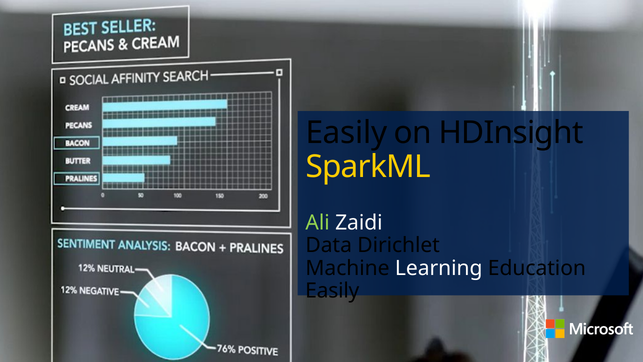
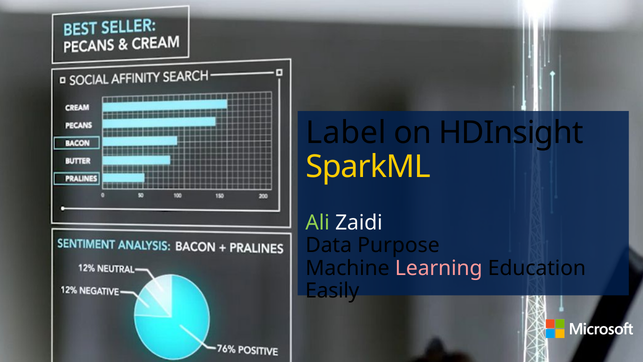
Easily at (346, 133): Easily -> Label
Dirichlet: Dirichlet -> Purpose
Learning colour: white -> pink
